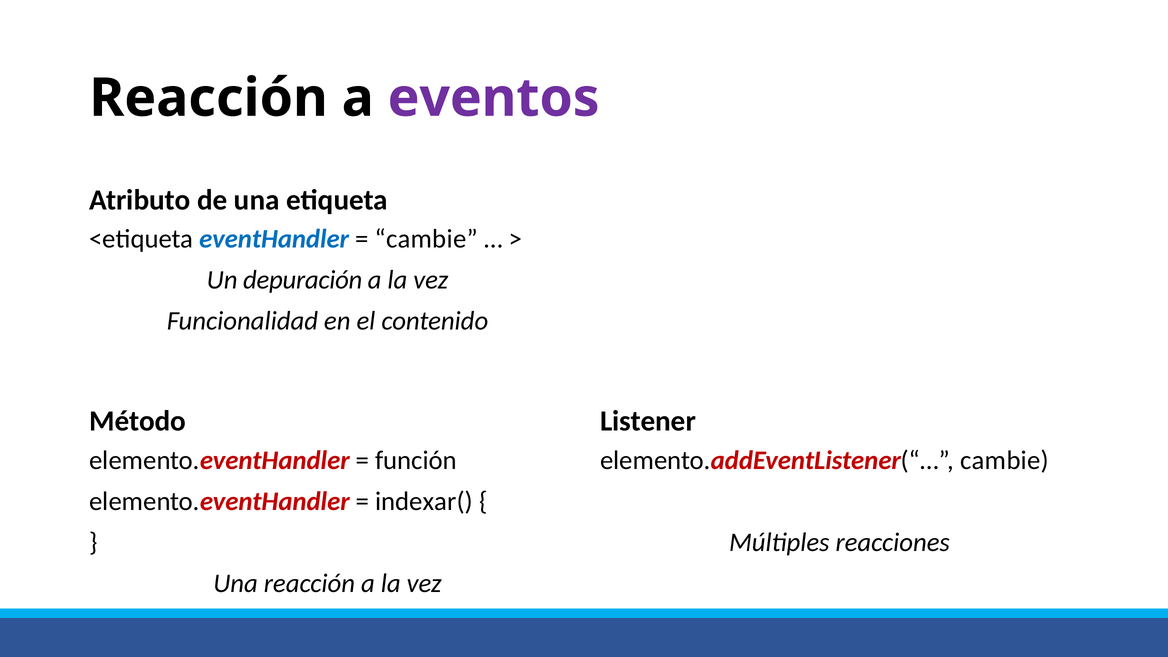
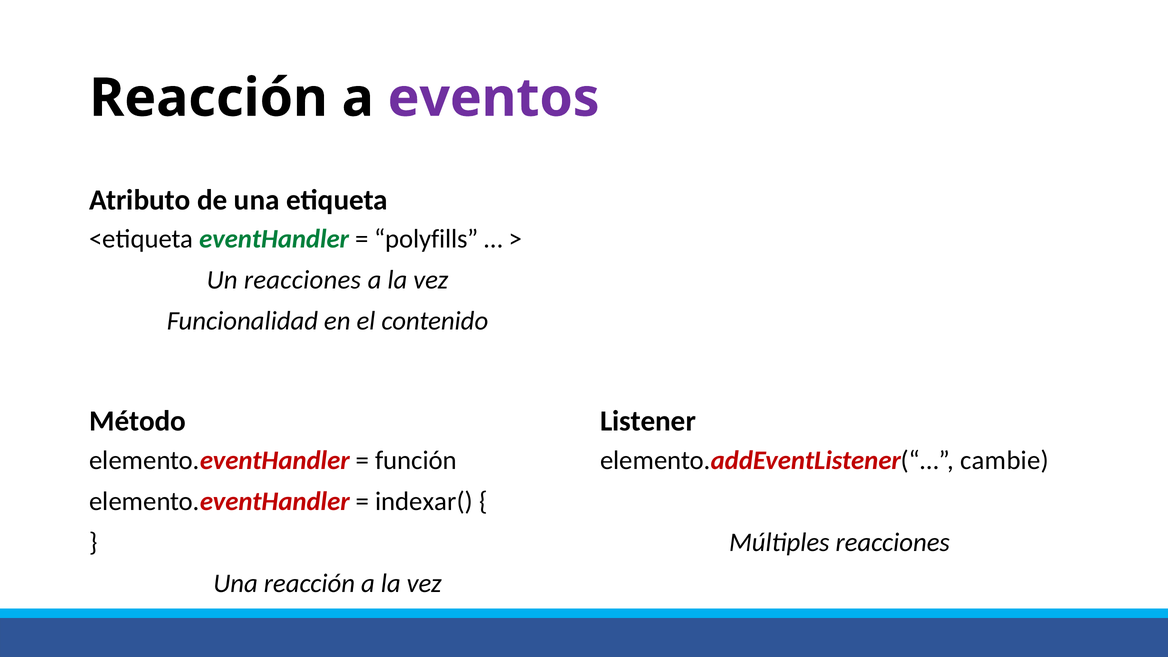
eventHandler colour: blue -> green
cambie at (426, 239): cambie -> polyfills
Un depuración: depuración -> reacciones
